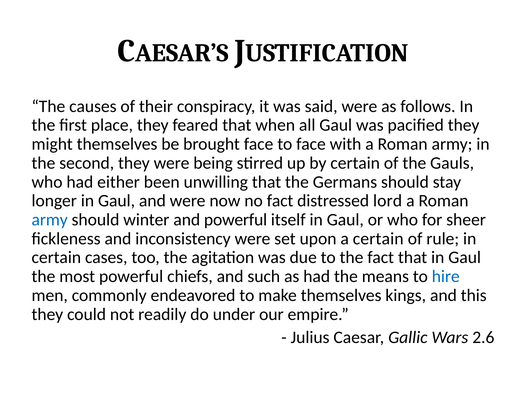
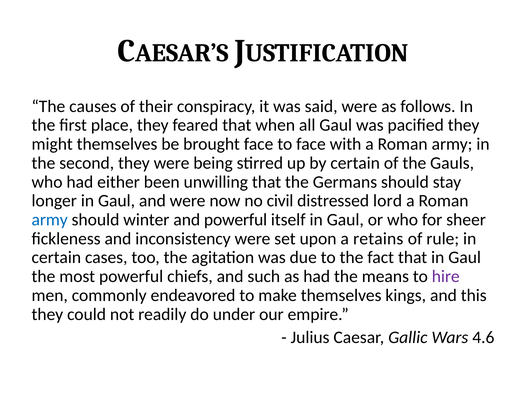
no fact: fact -> civil
a certain: certain -> retains
hire colour: blue -> purple
2.6: 2.6 -> 4.6
